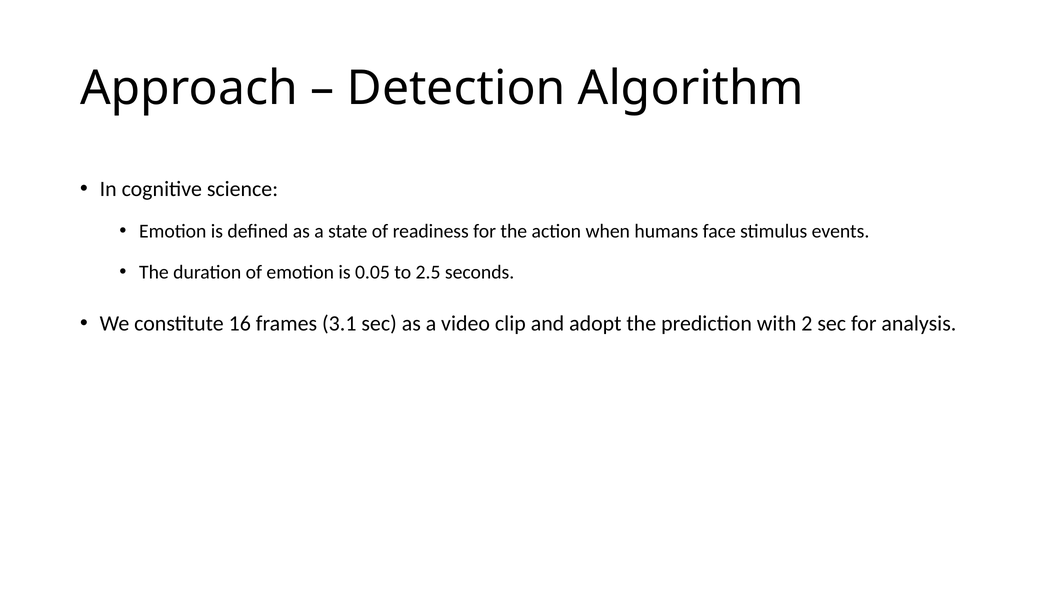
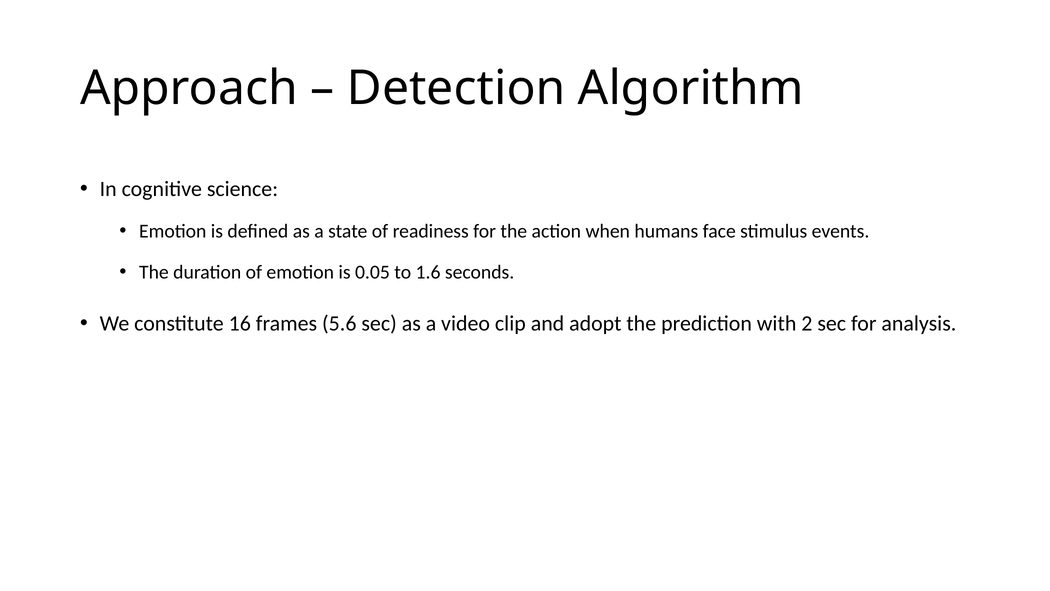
2.5: 2.5 -> 1.6
3.1: 3.1 -> 5.6
